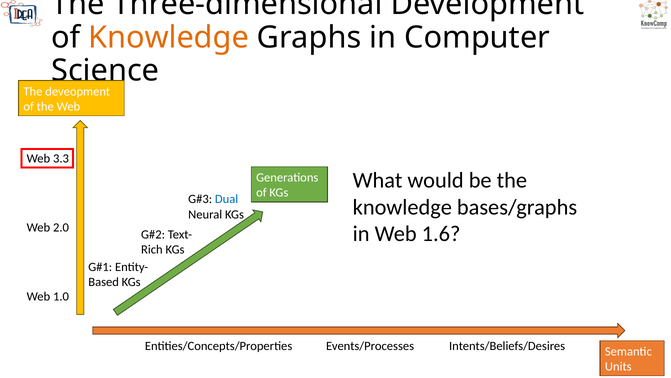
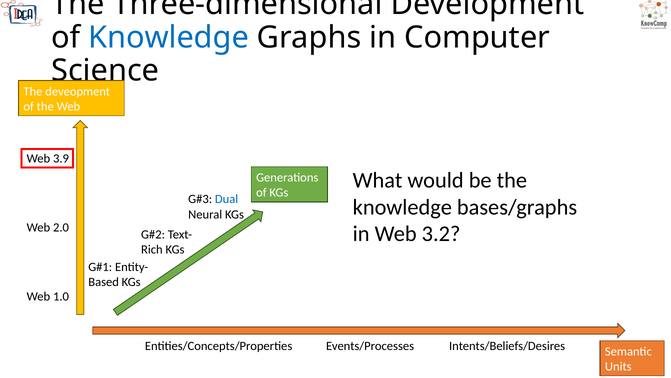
Knowledge at (169, 37) colour: orange -> blue
3.3: 3.3 -> 3.9
1.6: 1.6 -> 3.2
